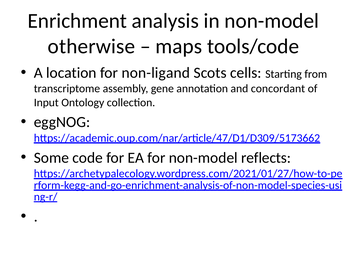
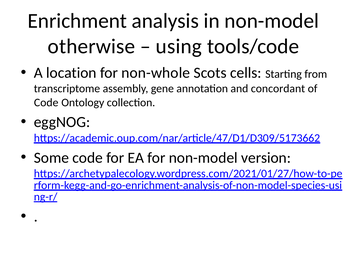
maps: maps -> using
non-ligand: non-ligand -> non-whole
Input at (46, 103): Input -> Code
reflects: reflects -> version
